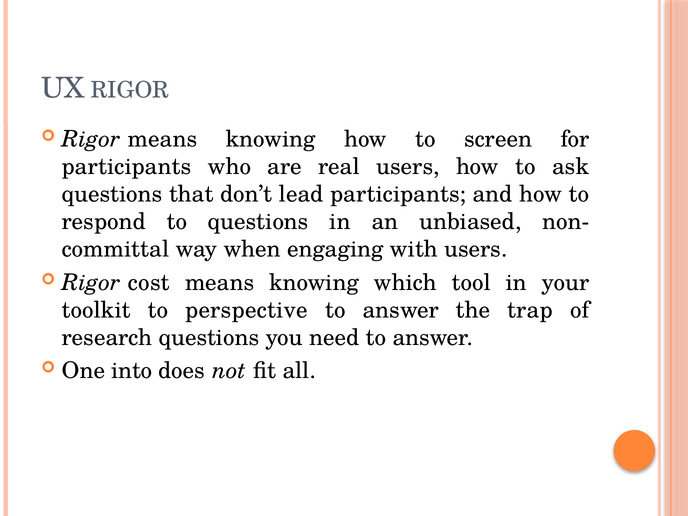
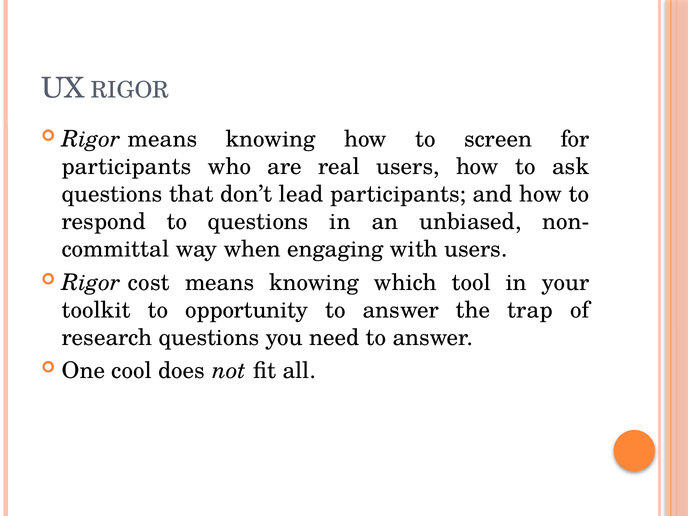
perspective: perspective -> opportunity
into: into -> cool
